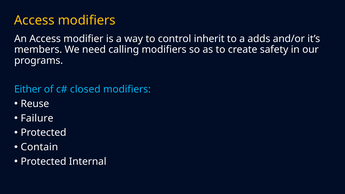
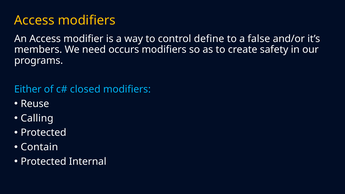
inherit: inherit -> define
adds: adds -> false
calling: calling -> occurs
Failure: Failure -> Calling
